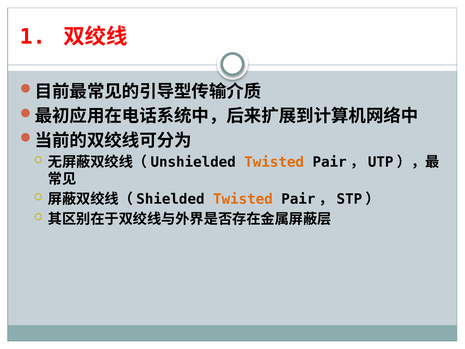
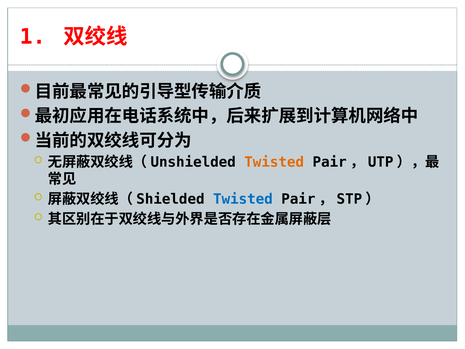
Twisted at (243, 199) colour: orange -> blue
